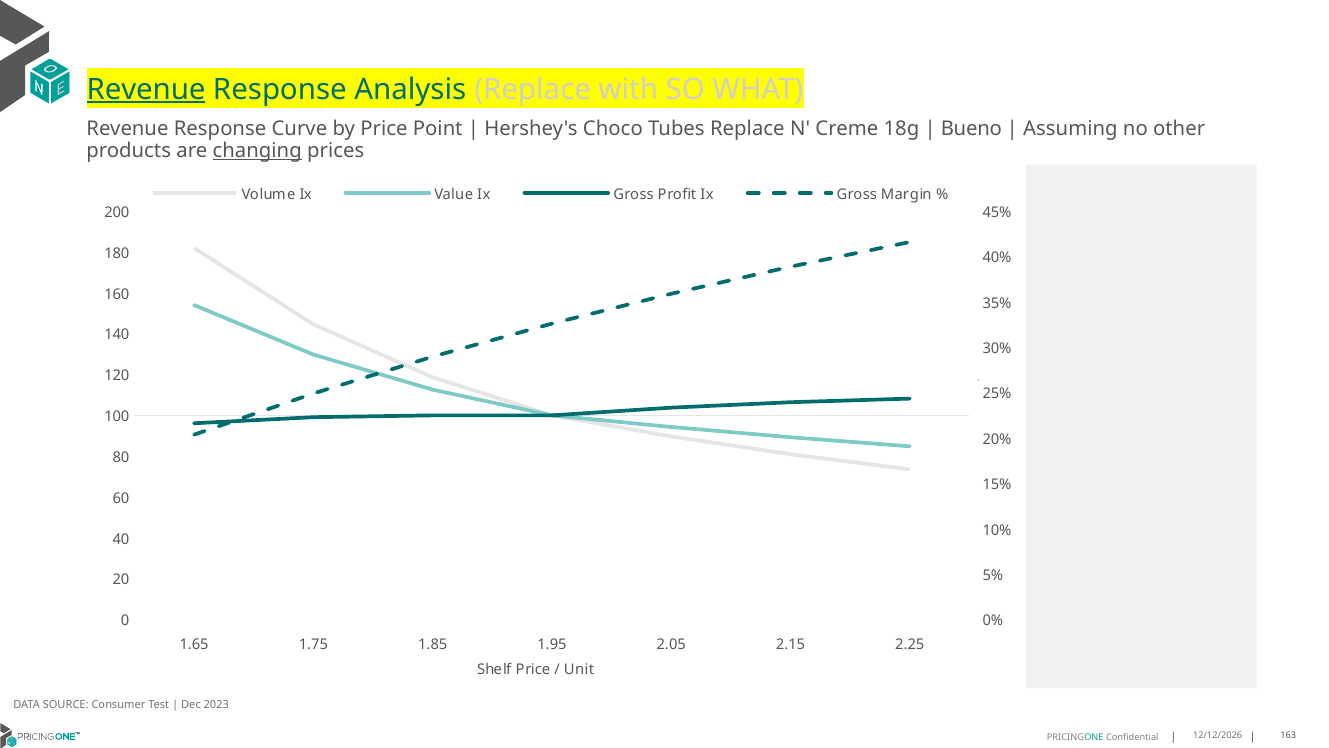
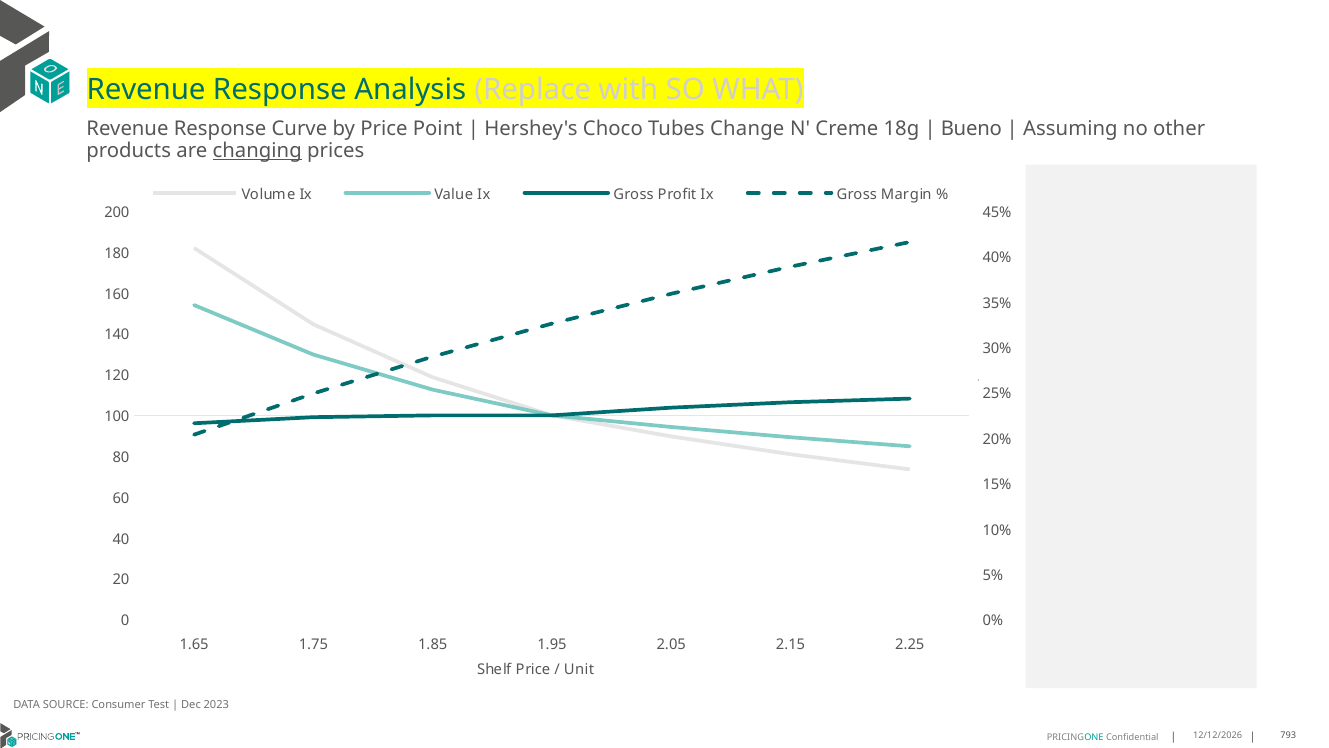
Revenue at (146, 89) underline: present -> none
Tubes Replace: Replace -> Change
163: 163 -> 793
